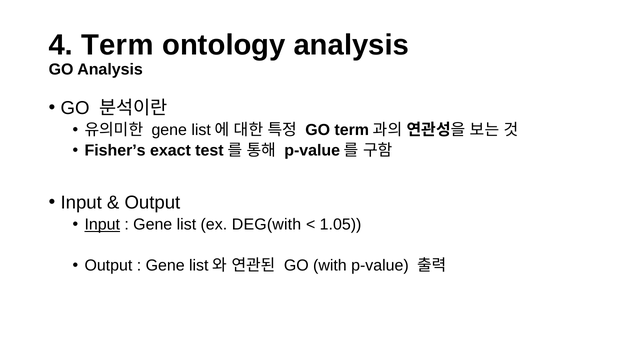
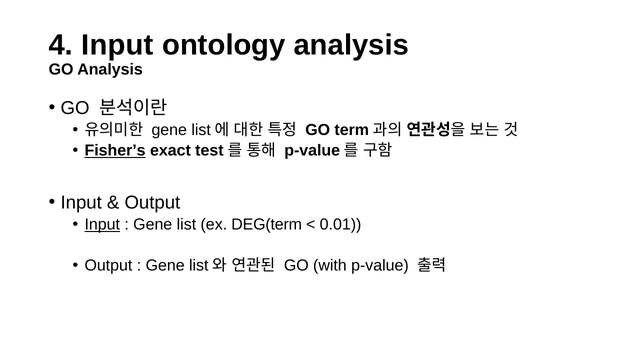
4 Term: Term -> Input
Fisher’s underline: none -> present
DEG(with: DEG(with -> DEG(term
1.05: 1.05 -> 0.01
